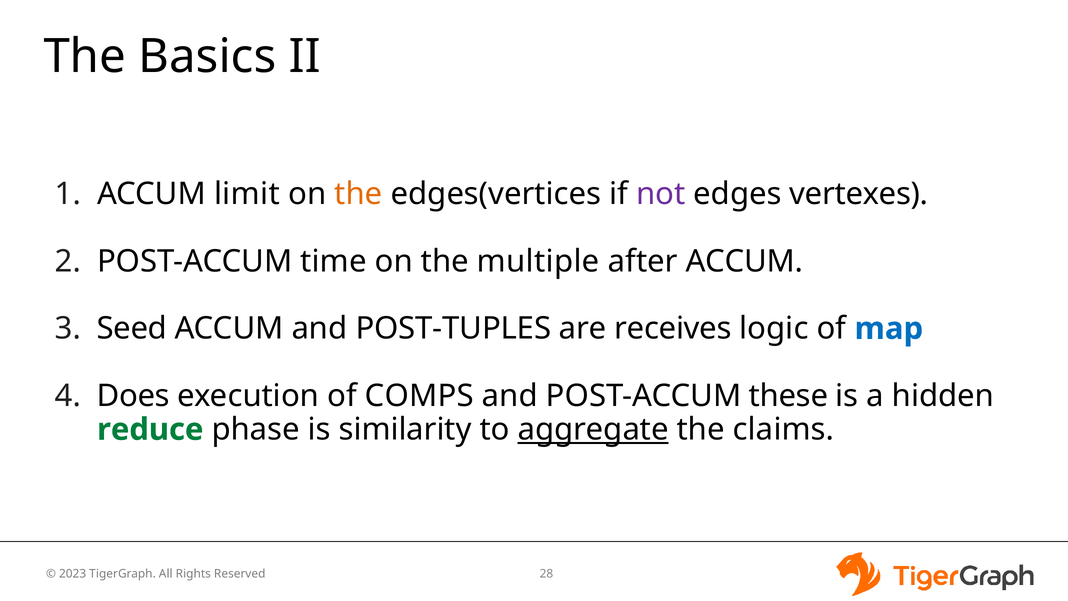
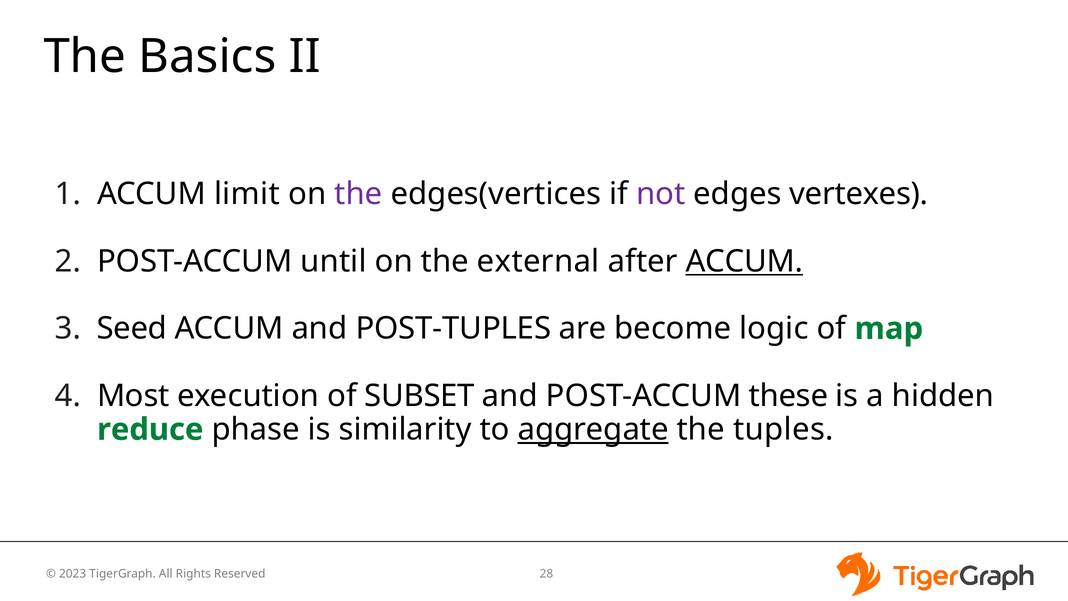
the at (358, 194) colour: orange -> purple
time: time -> until
multiple: multiple -> external
ACCUM at (744, 261) underline: none -> present
receives: receives -> become
map colour: blue -> green
Does: Does -> Most
COMPS: COMPS -> SUBSET
claims: claims -> tuples
